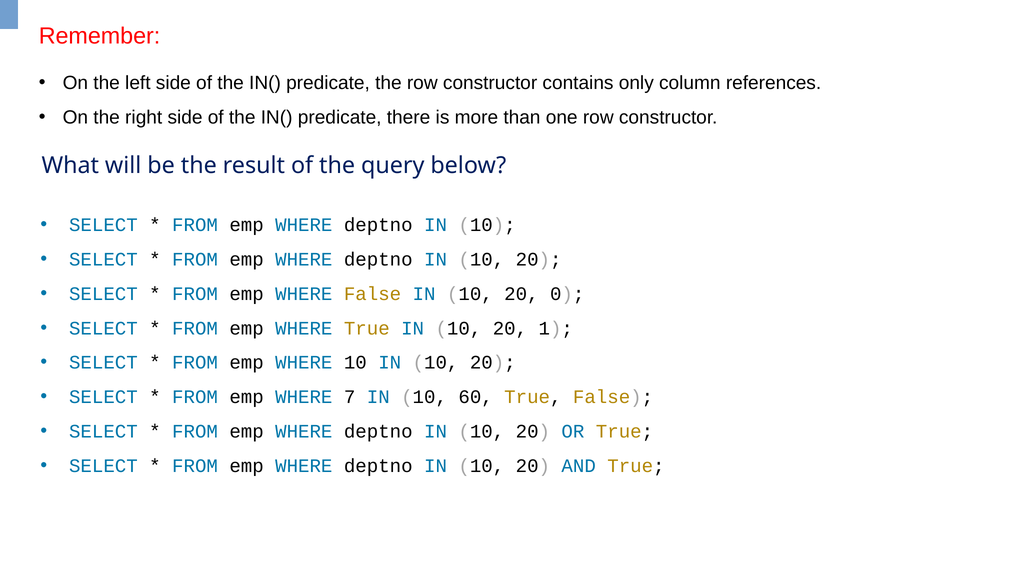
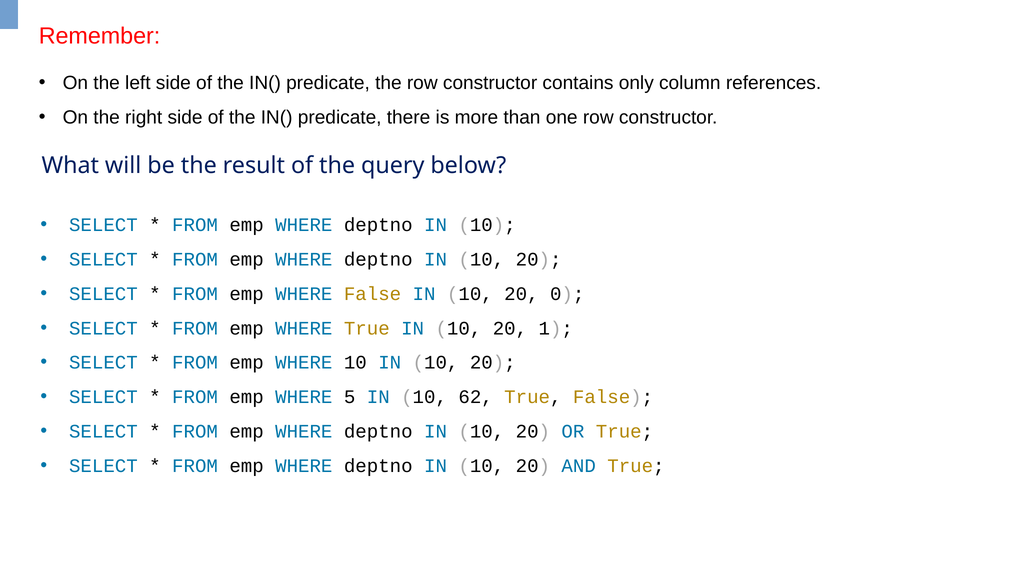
7: 7 -> 5
60: 60 -> 62
